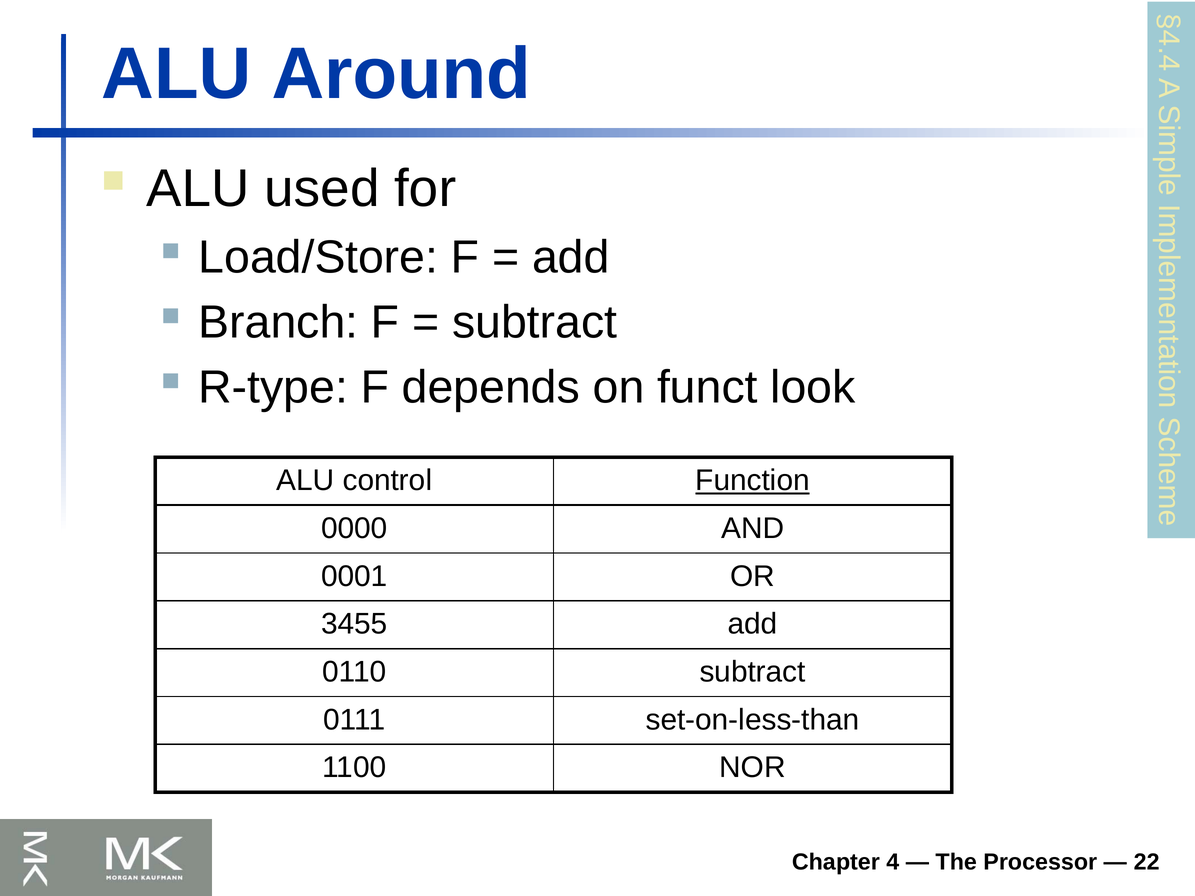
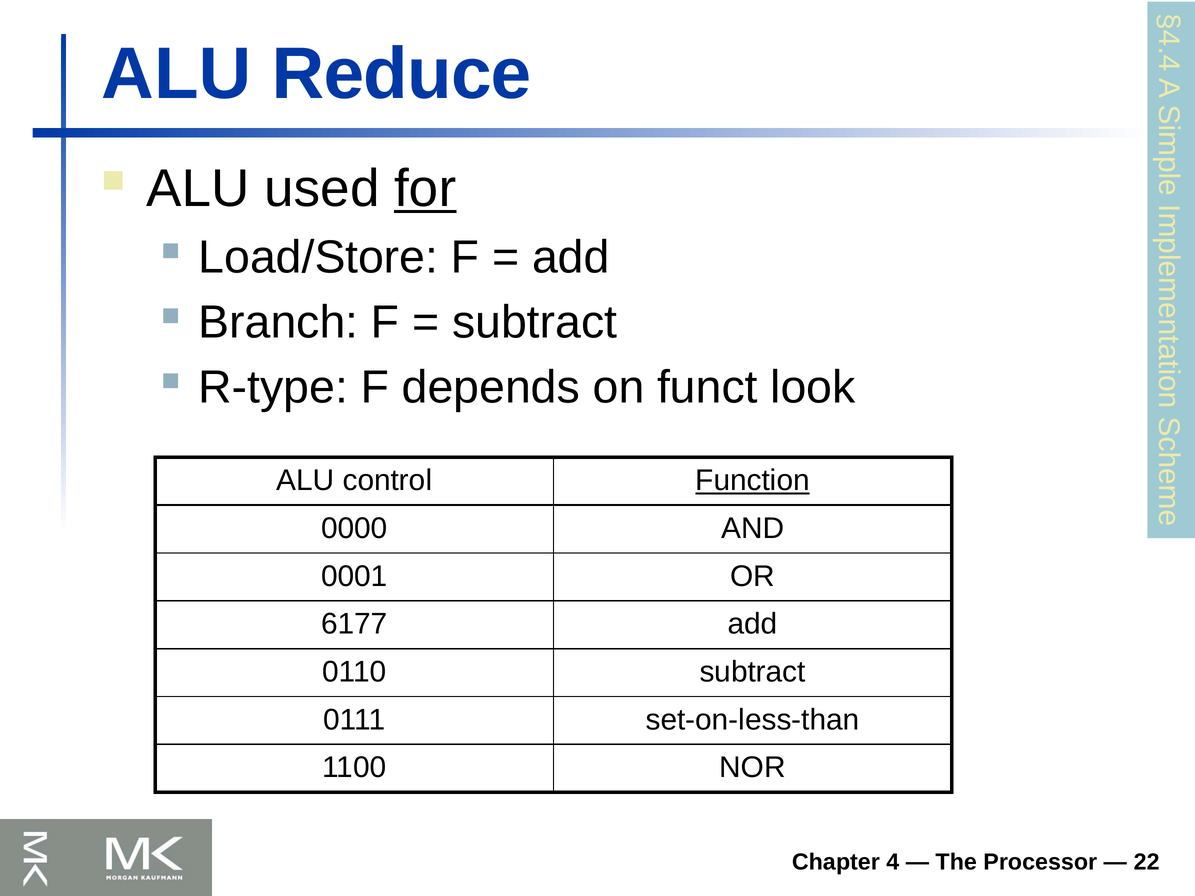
Around: Around -> Reduce
for underline: none -> present
3455: 3455 -> 6177
